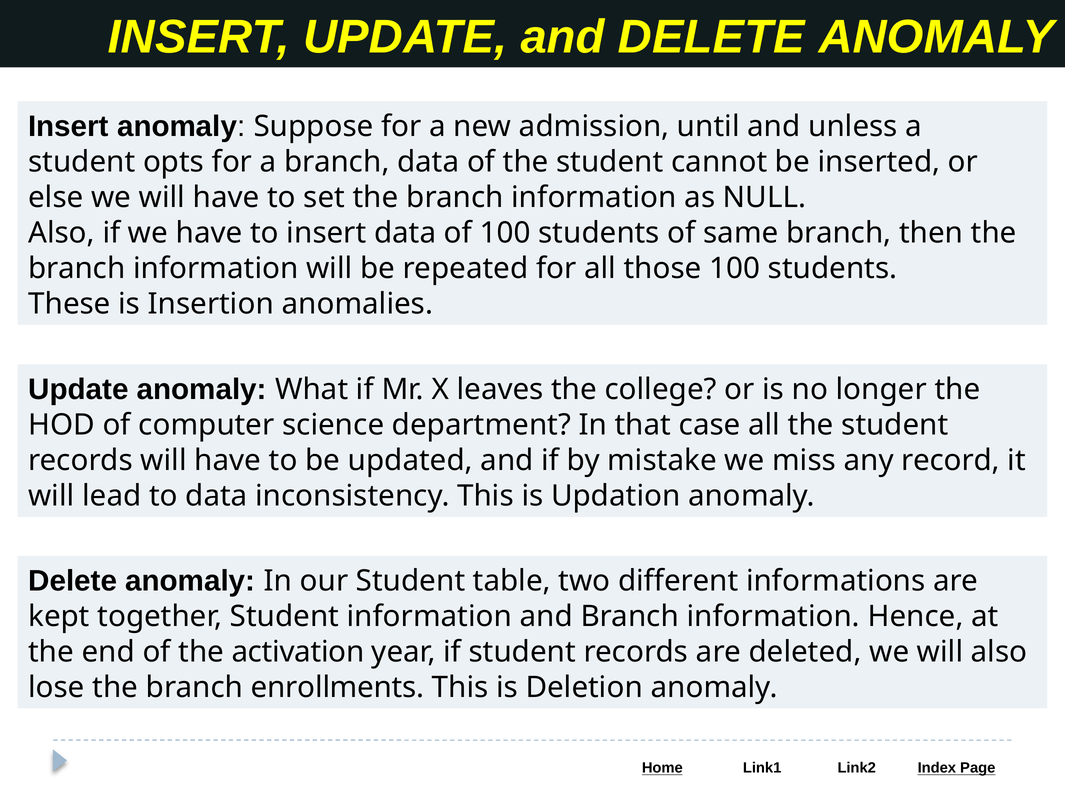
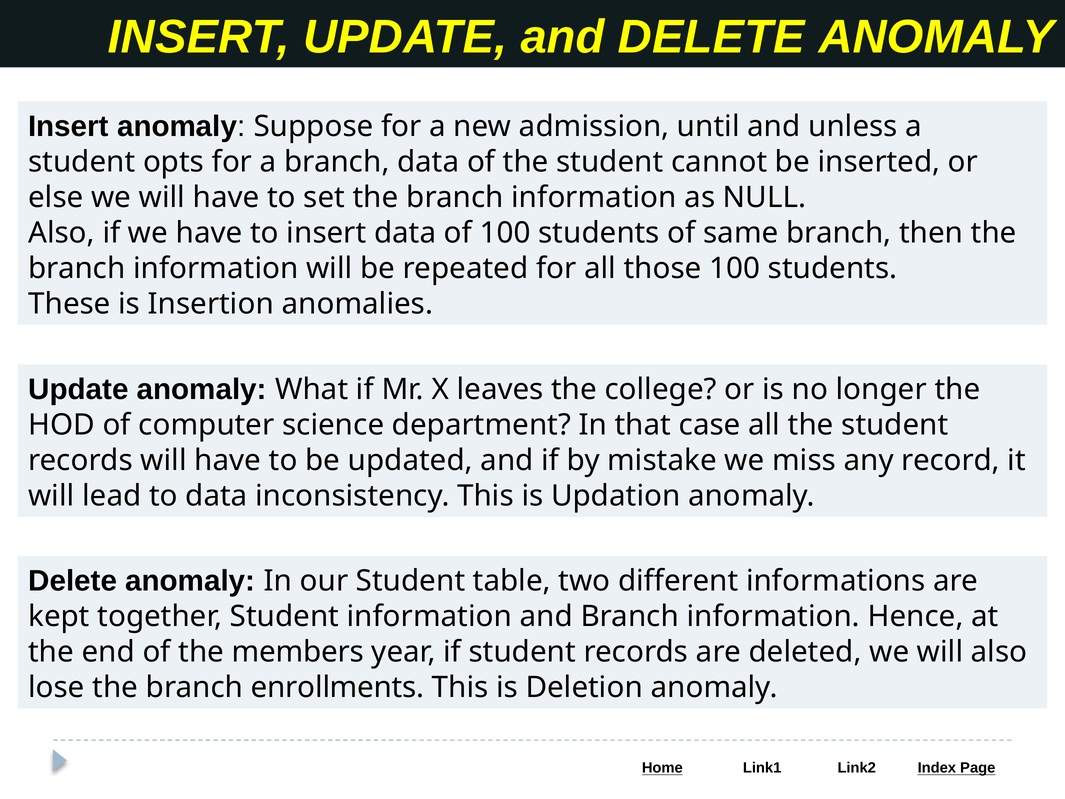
activation: activation -> members
